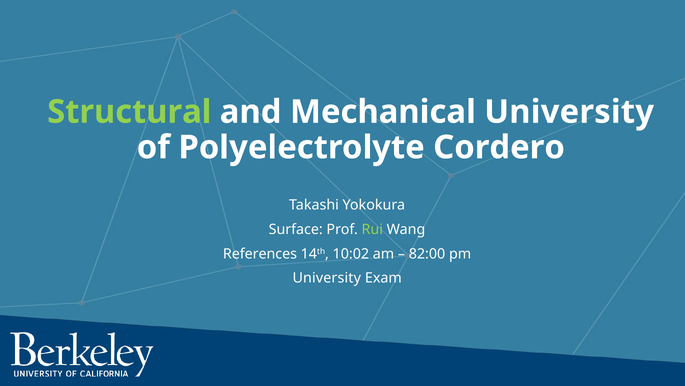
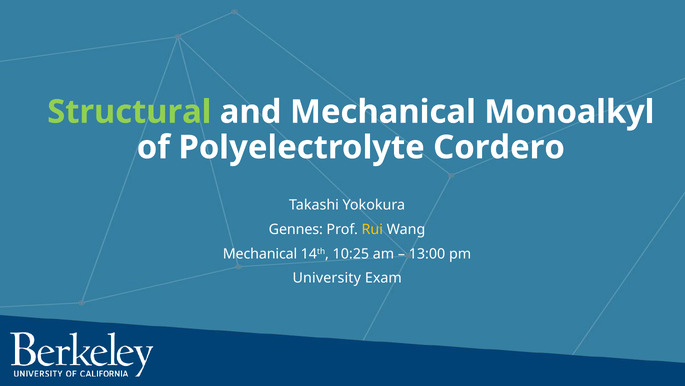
Mechanical University: University -> Monoalkyl
Surface: Surface -> Gennes
Rui colour: light green -> yellow
References at (260, 253): References -> Mechanical
10:02: 10:02 -> 10:25
82:00: 82:00 -> 13:00
